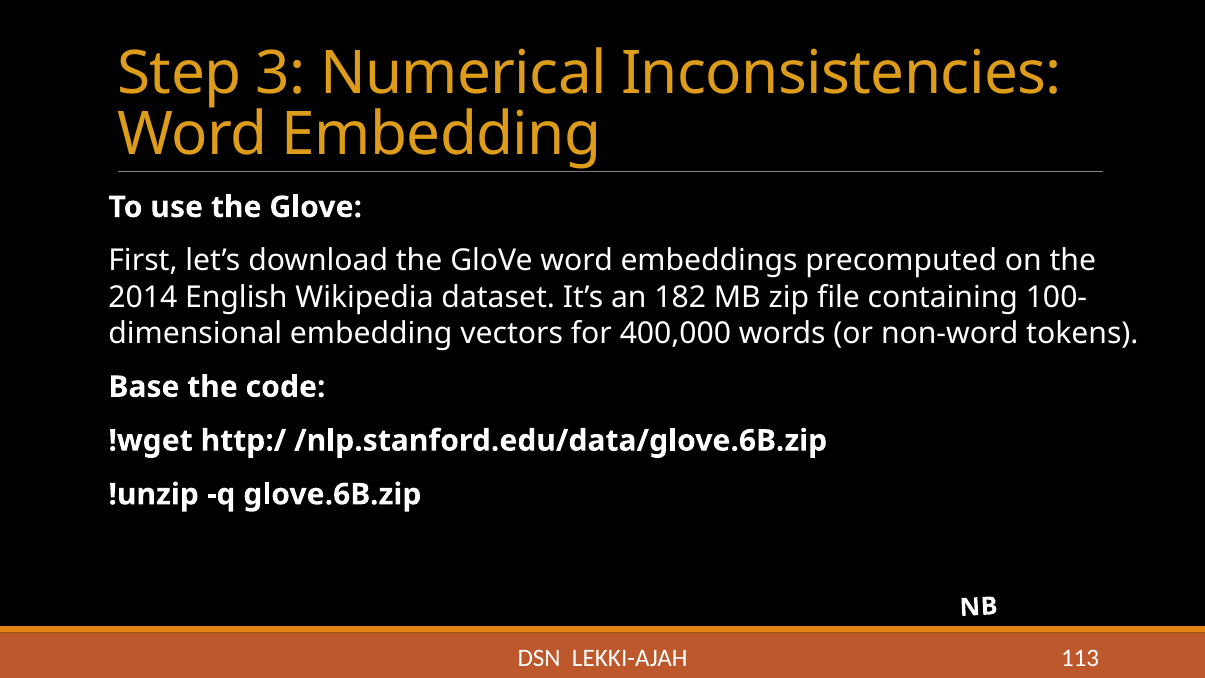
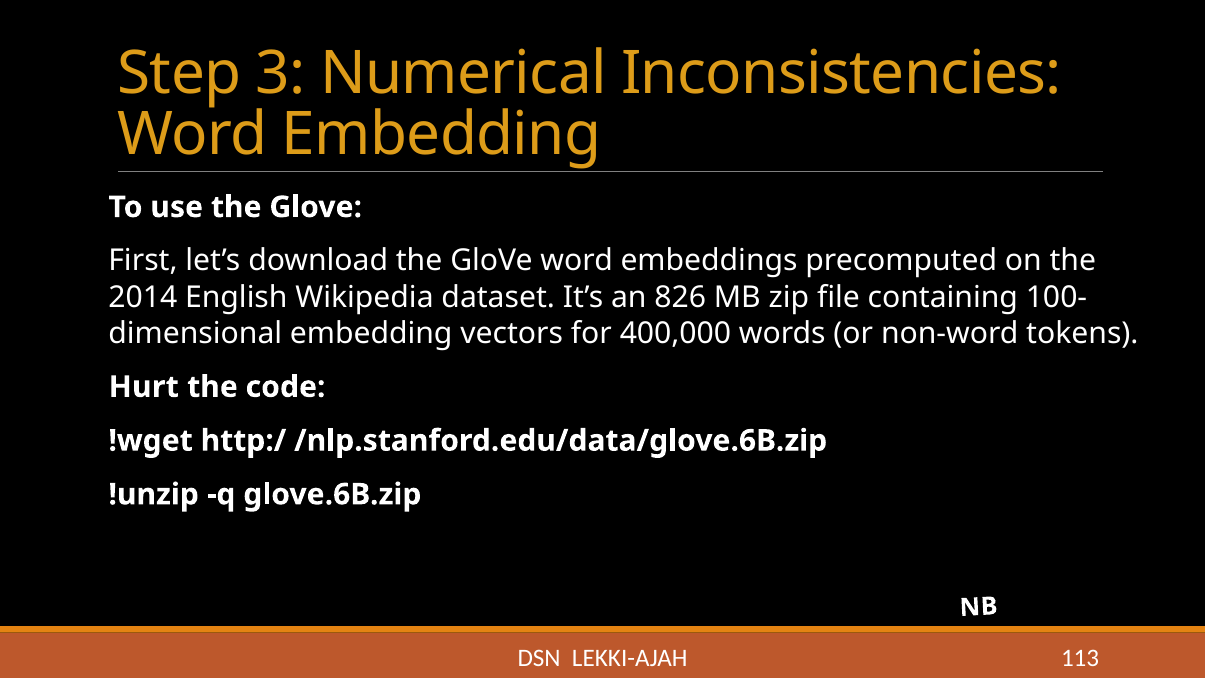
182: 182 -> 826
Base: Base -> Hurt
